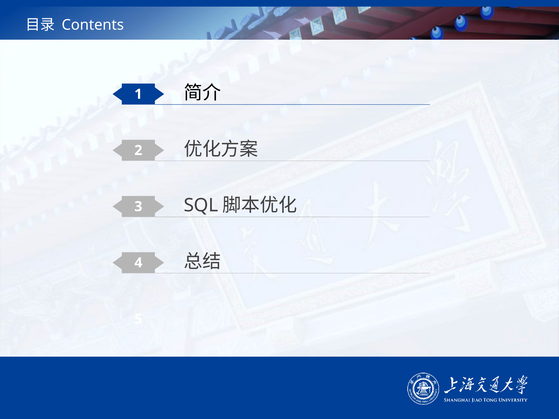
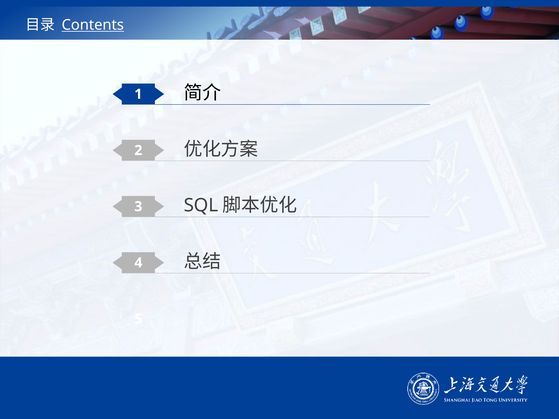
Contents underline: none -> present
